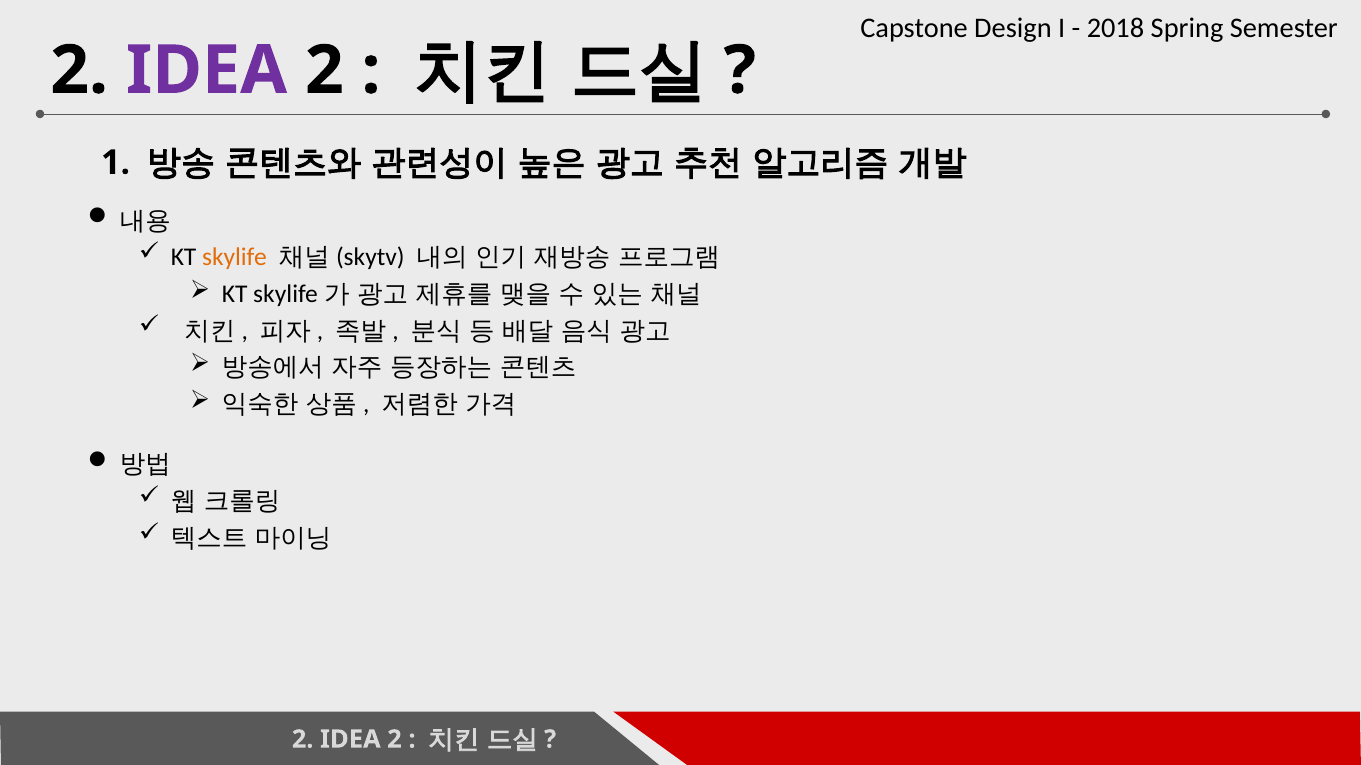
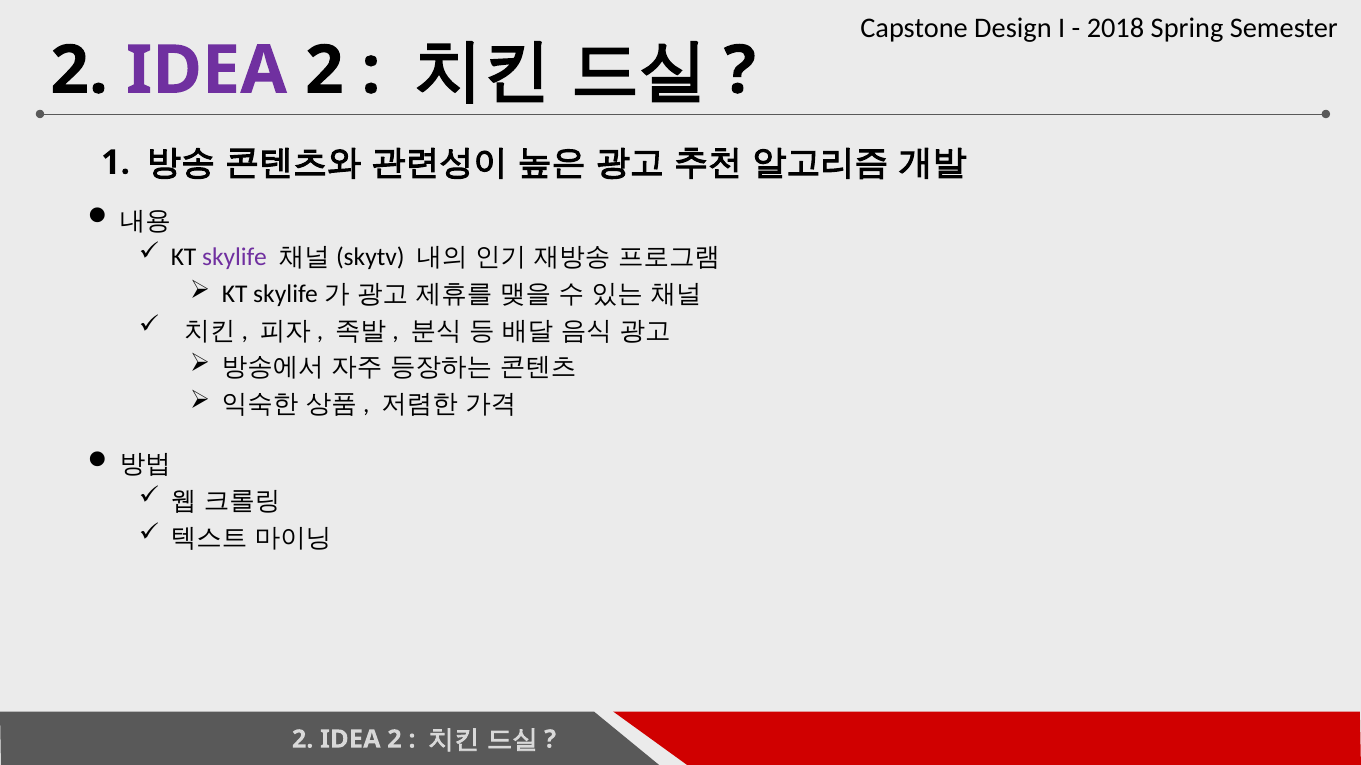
skylife colour: orange -> purple
